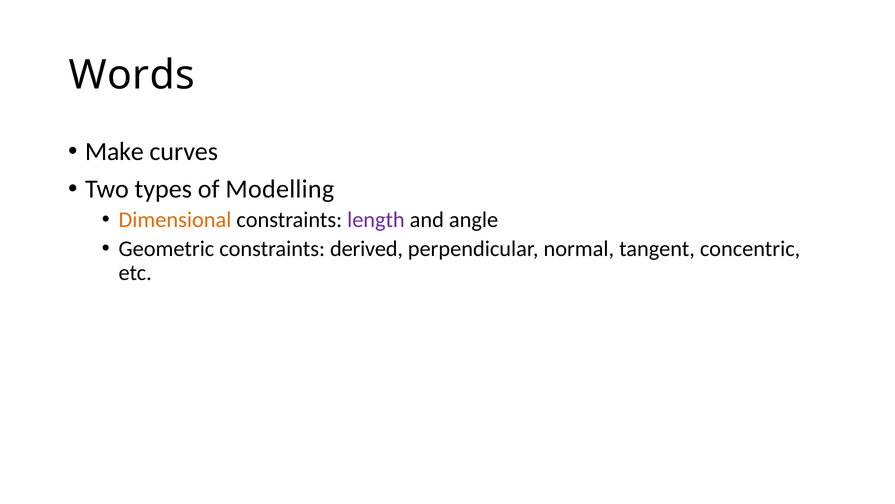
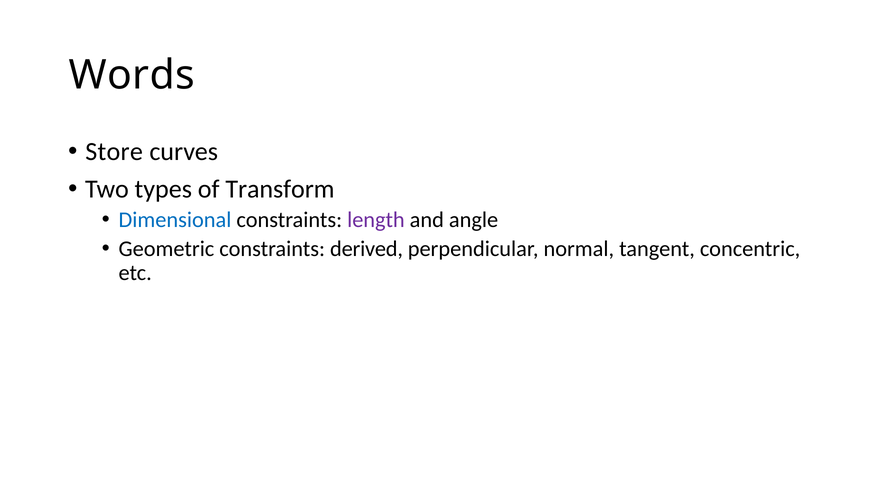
Make: Make -> Store
Modelling: Modelling -> Transform
Dimensional colour: orange -> blue
